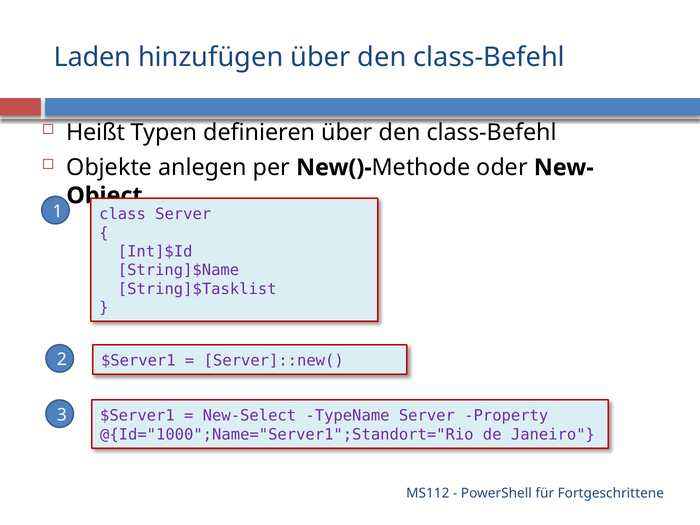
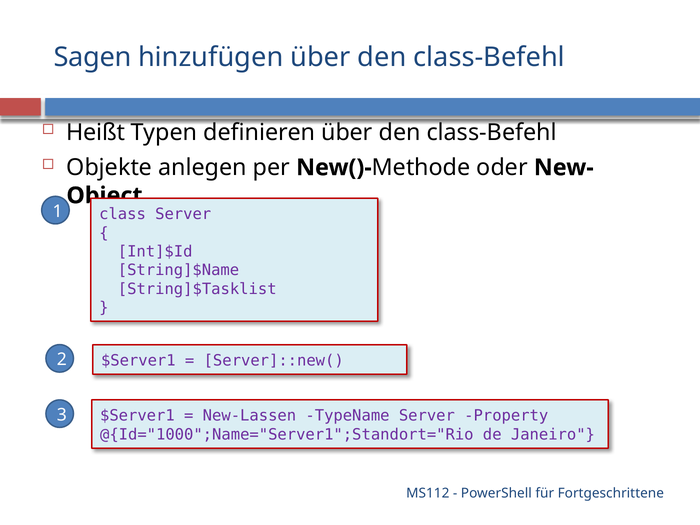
Laden: Laden -> Sagen
New-Select: New-Select -> New-Lassen
